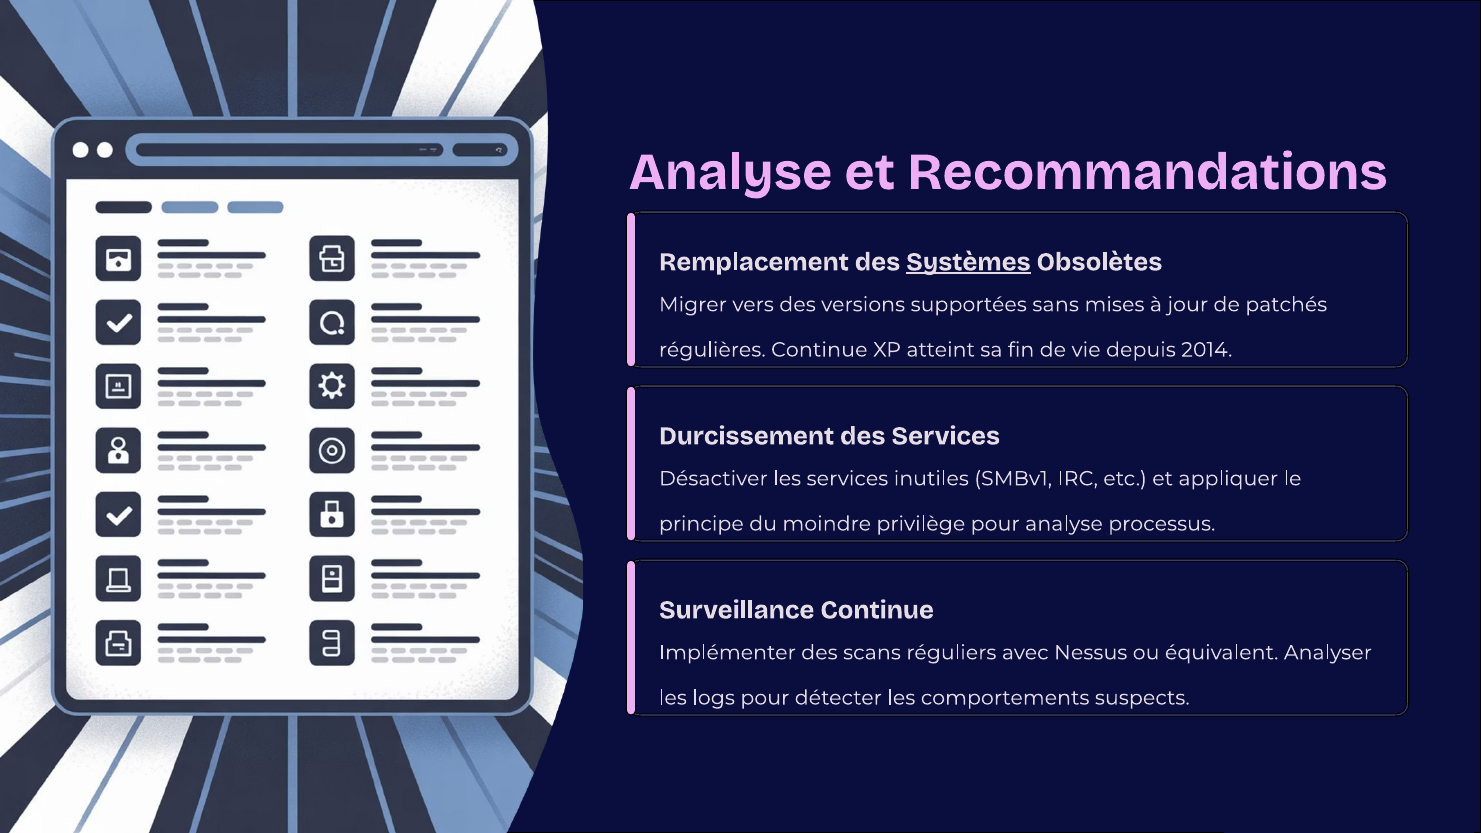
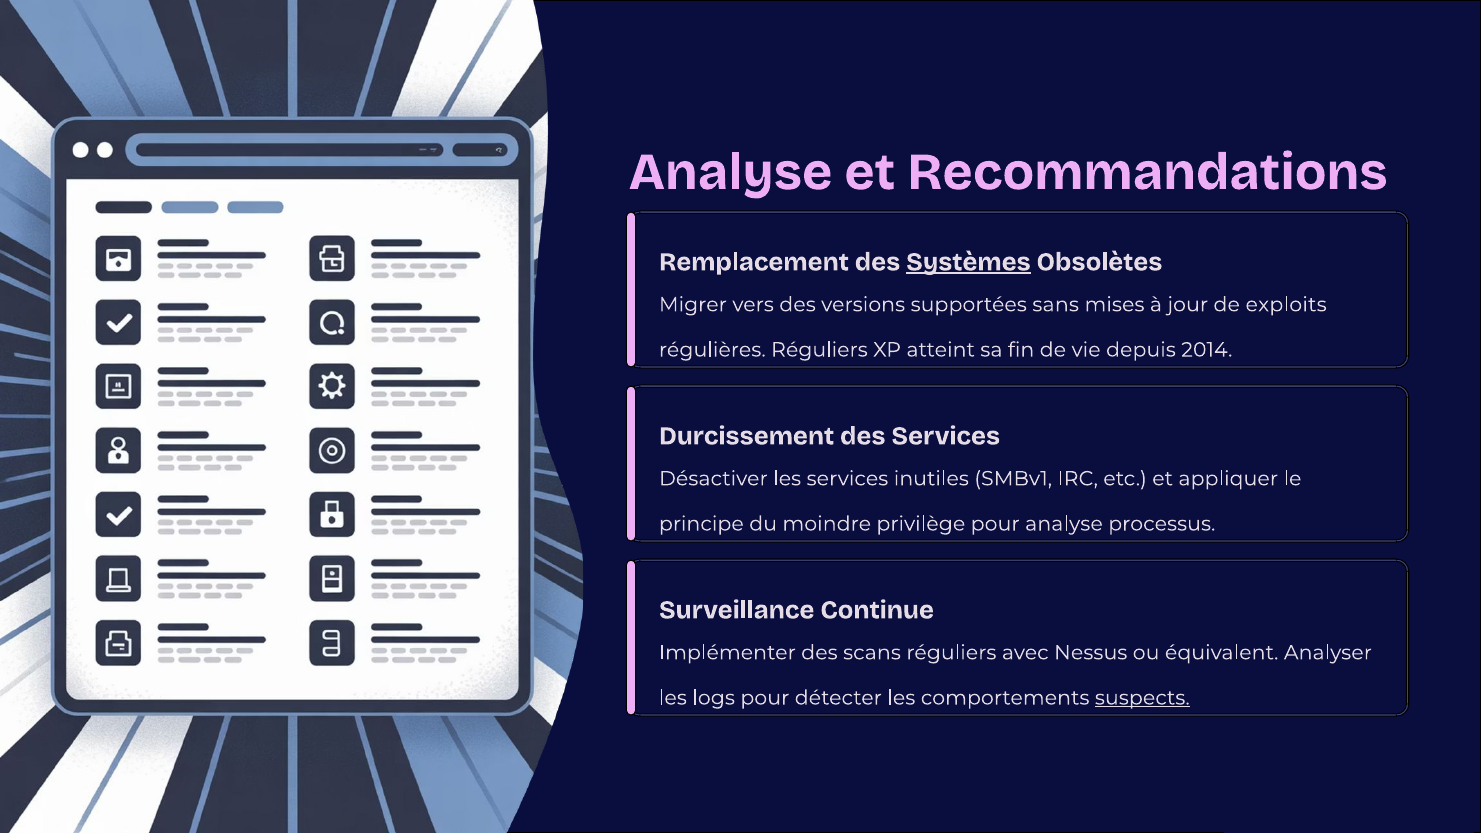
patchés: patchés -> exploits
régulières Continue: Continue -> Réguliers
suspects underline: none -> present
